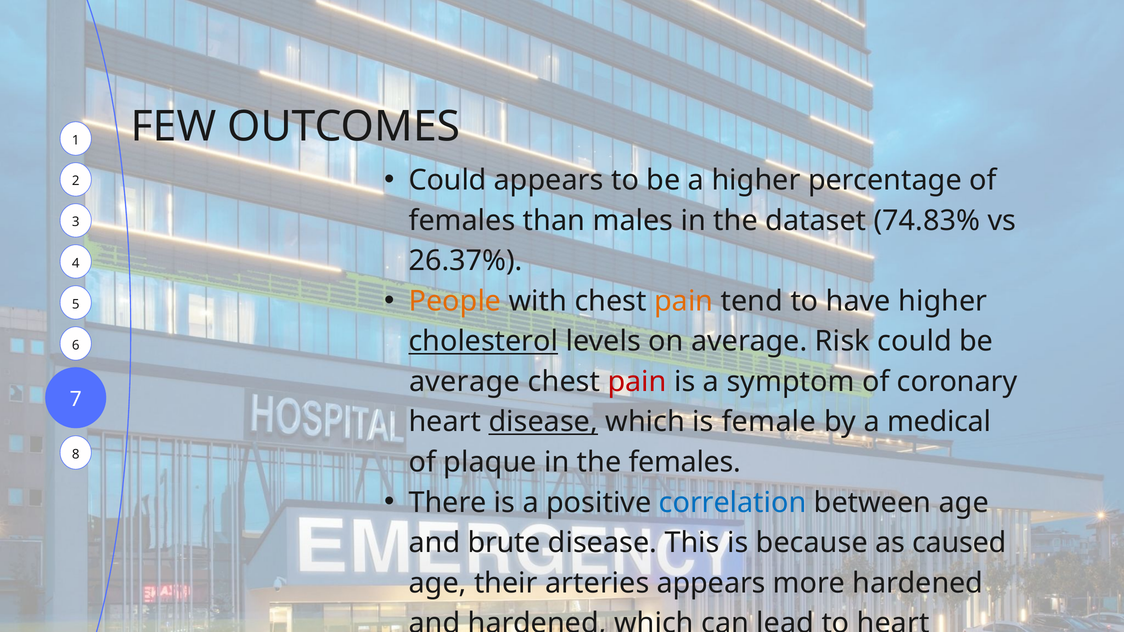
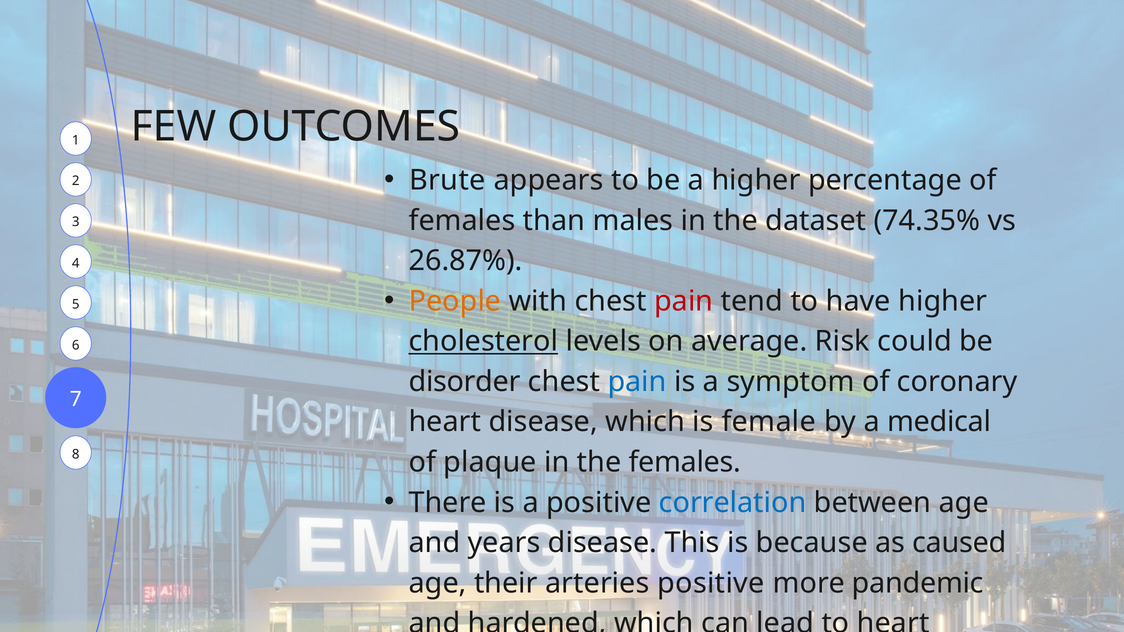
Could at (448, 180): Could -> Brute
74.83%: 74.83% -> 74.35%
26.37%: 26.37% -> 26.87%
pain at (684, 301) colour: orange -> red
average at (464, 382): average -> disorder
pain at (637, 382) colour: red -> blue
disease at (543, 422) underline: present -> none
brute: brute -> years
arteries appears: appears -> positive
more hardened: hardened -> pandemic
